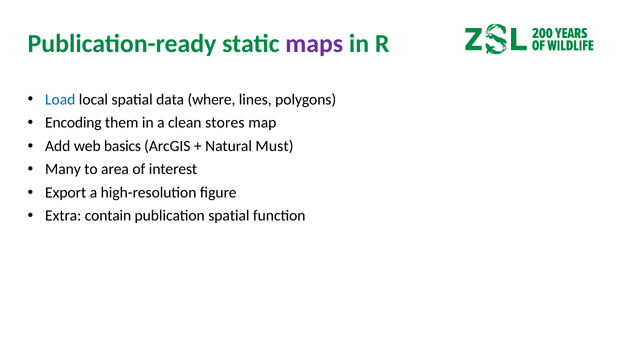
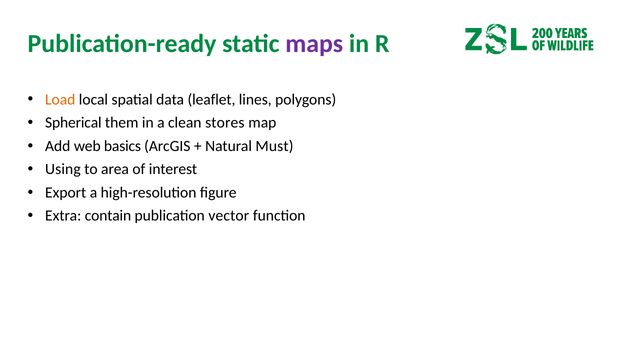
Load colour: blue -> orange
where: where -> leaflet
Encoding: Encoding -> Spherical
Many: Many -> Using
publication spatial: spatial -> vector
